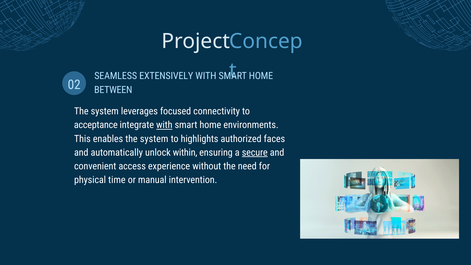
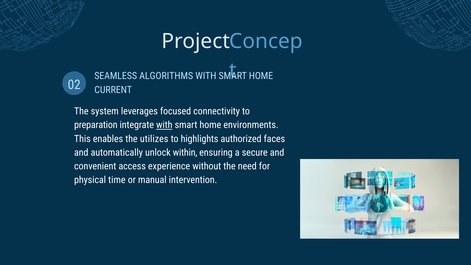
EXTENSIVELY: EXTENSIVELY -> ALGORITHMS
BETWEEN: BETWEEN -> CURRENT
acceptance: acceptance -> preparation
enables the system: system -> utilizes
secure underline: present -> none
